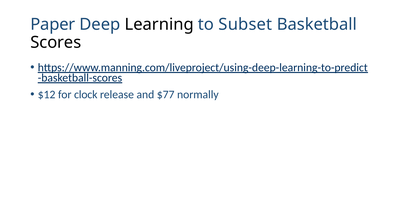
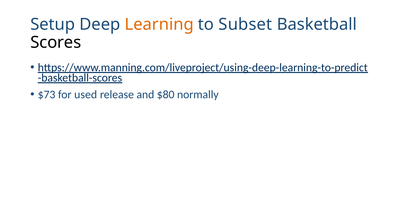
Paper: Paper -> Setup
Learning colour: black -> orange
$12: $12 -> $73
clock: clock -> used
$77: $77 -> $80
